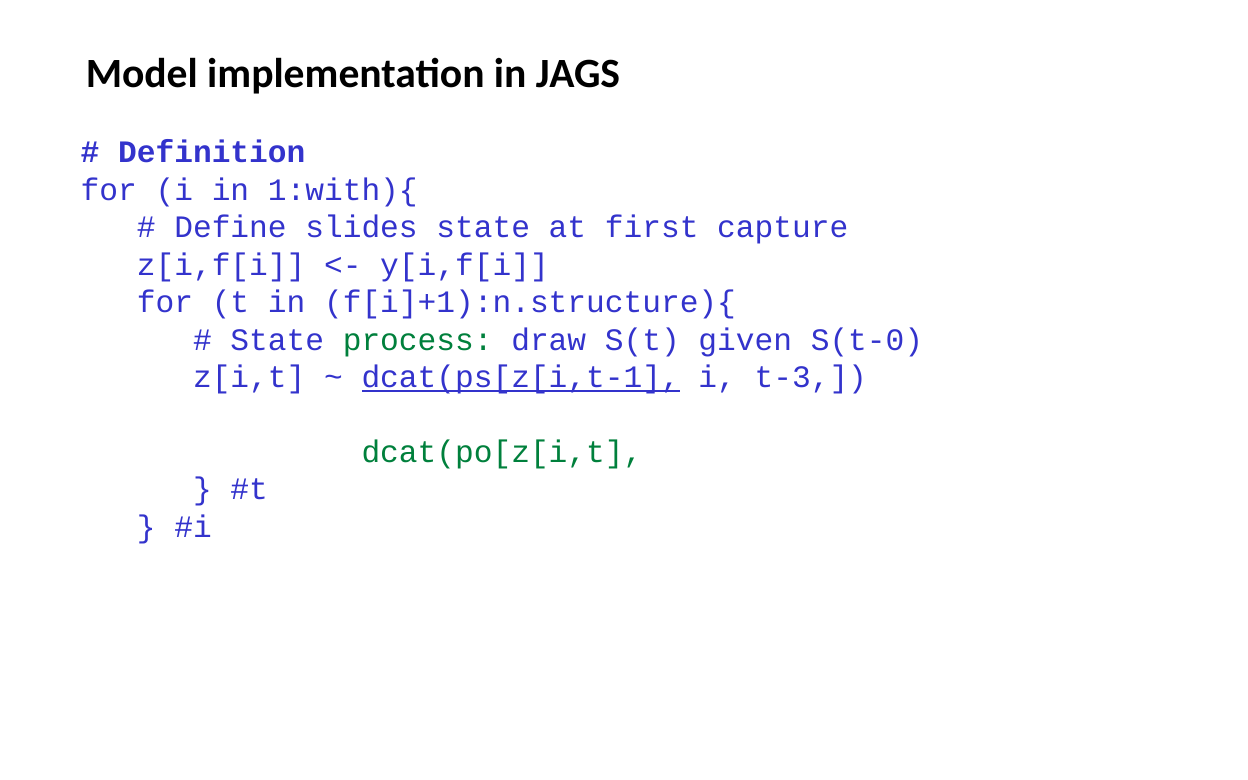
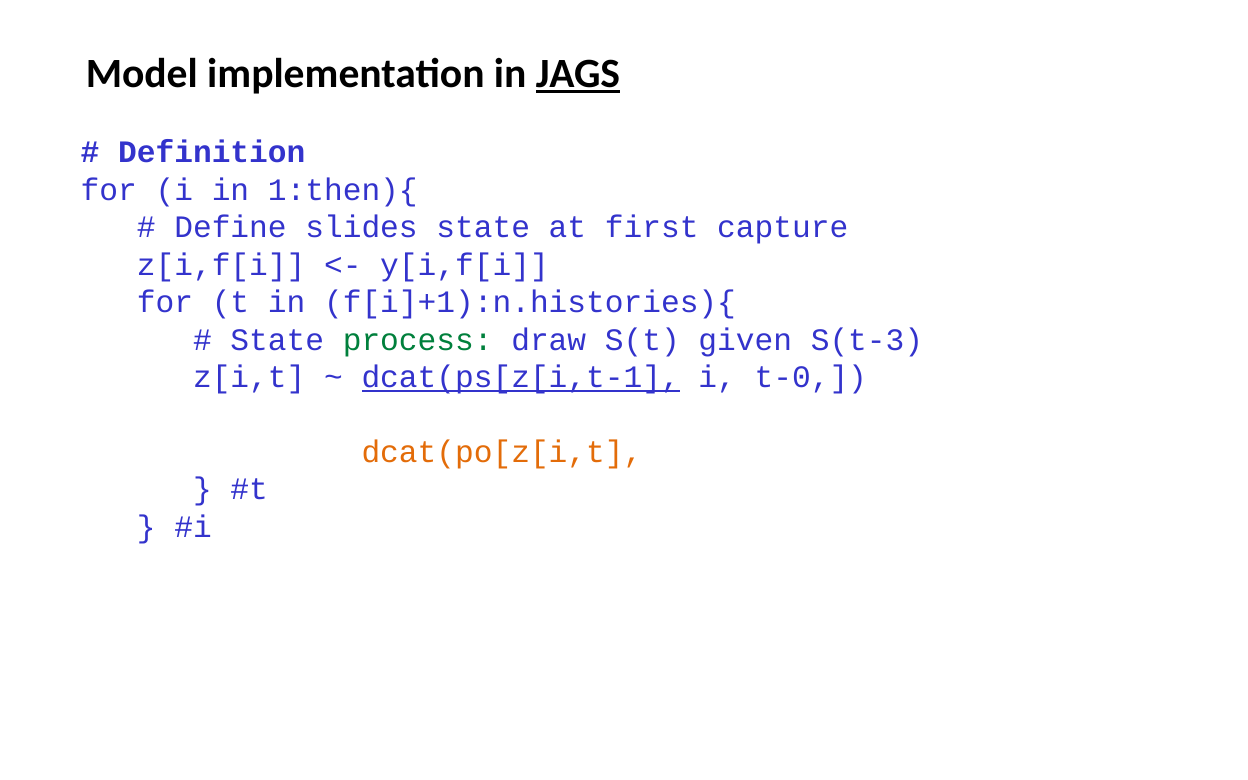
JAGS underline: none -> present
1:with){: 1:with){ -> 1:then){
f[i]+1):n.structure){: f[i]+1):n.structure){ -> f[i]+1):n.histories){
S(t-0: S(t-0 -> S(t-3
t-3: t-3 -> t-0
dcat(po[z[i,t colour: green -> orange
